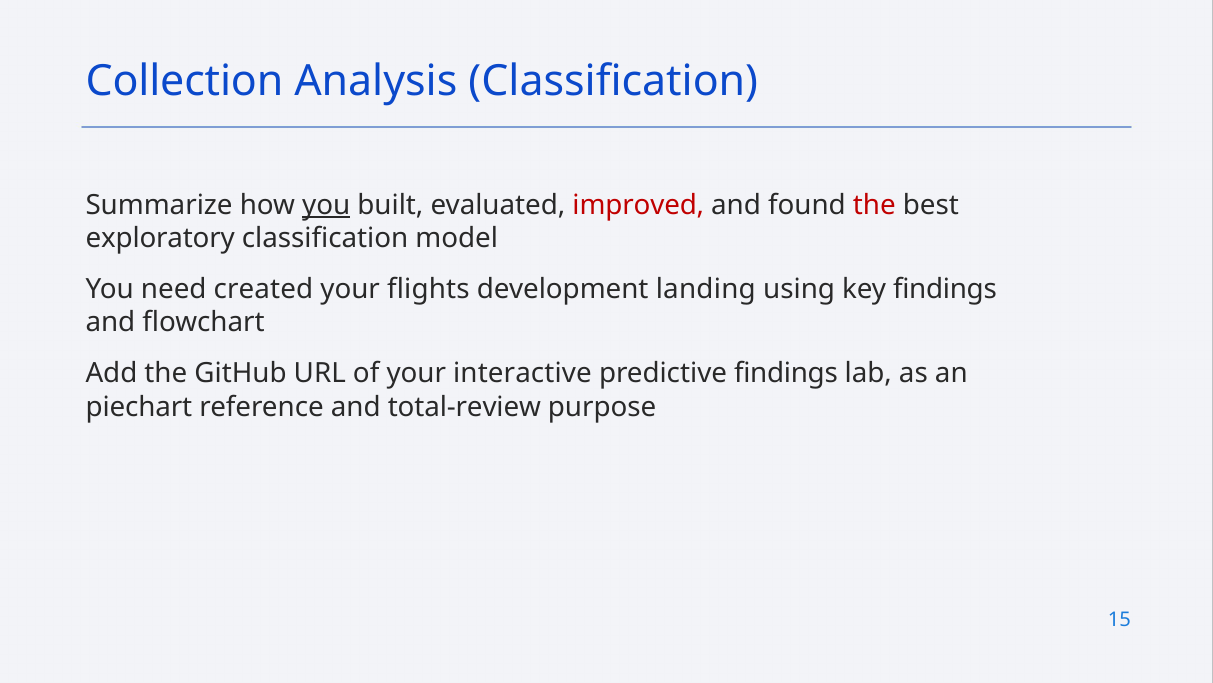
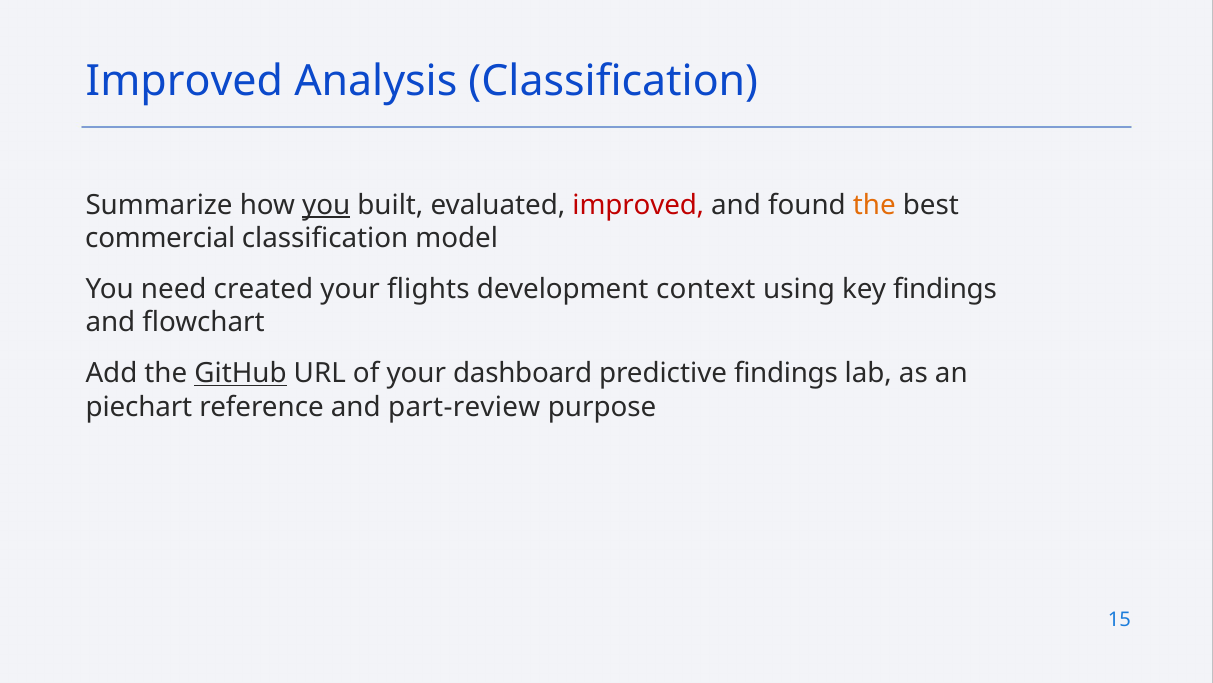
Collection at (184, 81): Collection -> Improved
the at (874, 205) colour: red -> orange
exploratory: exploratory -> commercial
landing: landing -> context
GitHub underline: none -> present
interactive: interactive -> dashboard
total-review: total-review -> part-review
